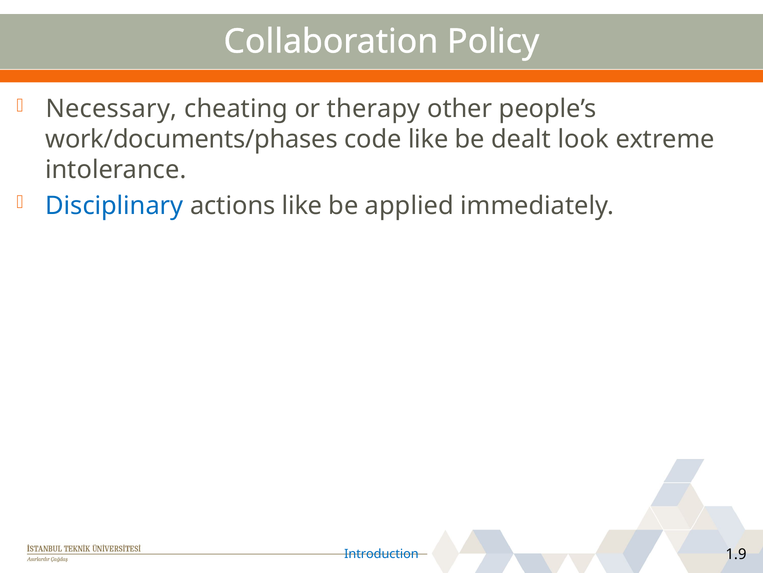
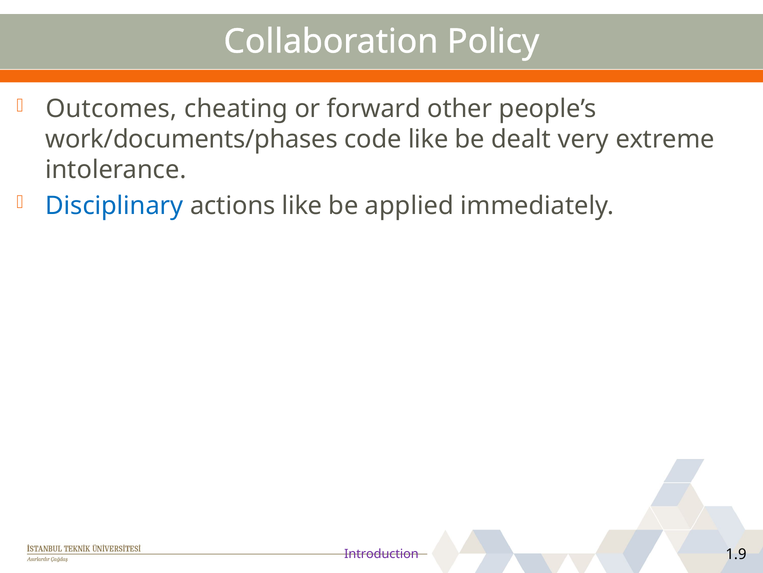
Necessary: Necessary -> Outcomes
therapy: therapy -> forward
look: look -> very
Introduction colour: blue -> purple
